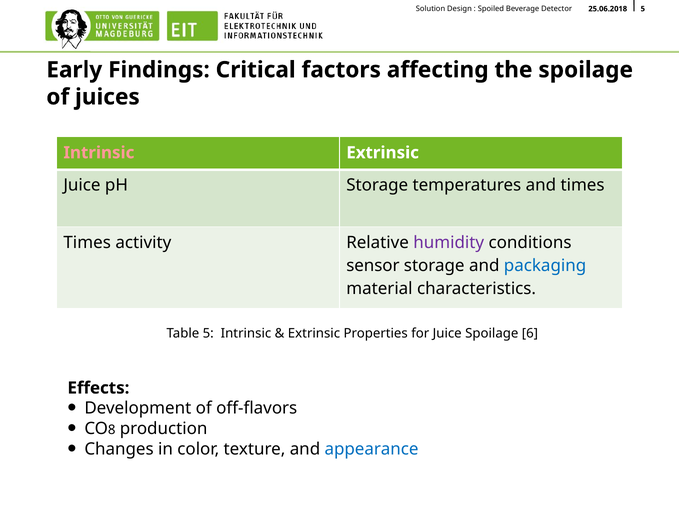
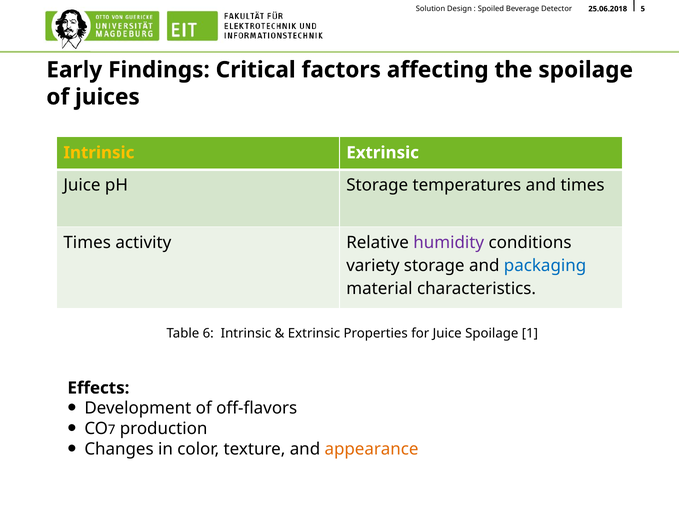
Intrinsic at (99, 153) colour: pink -> yellow
sensor: sensor -> variety
Table 5: 5 -> 6
6: 6 -> 1
8: 8 -> 7
appearance colour: blue -> orange
